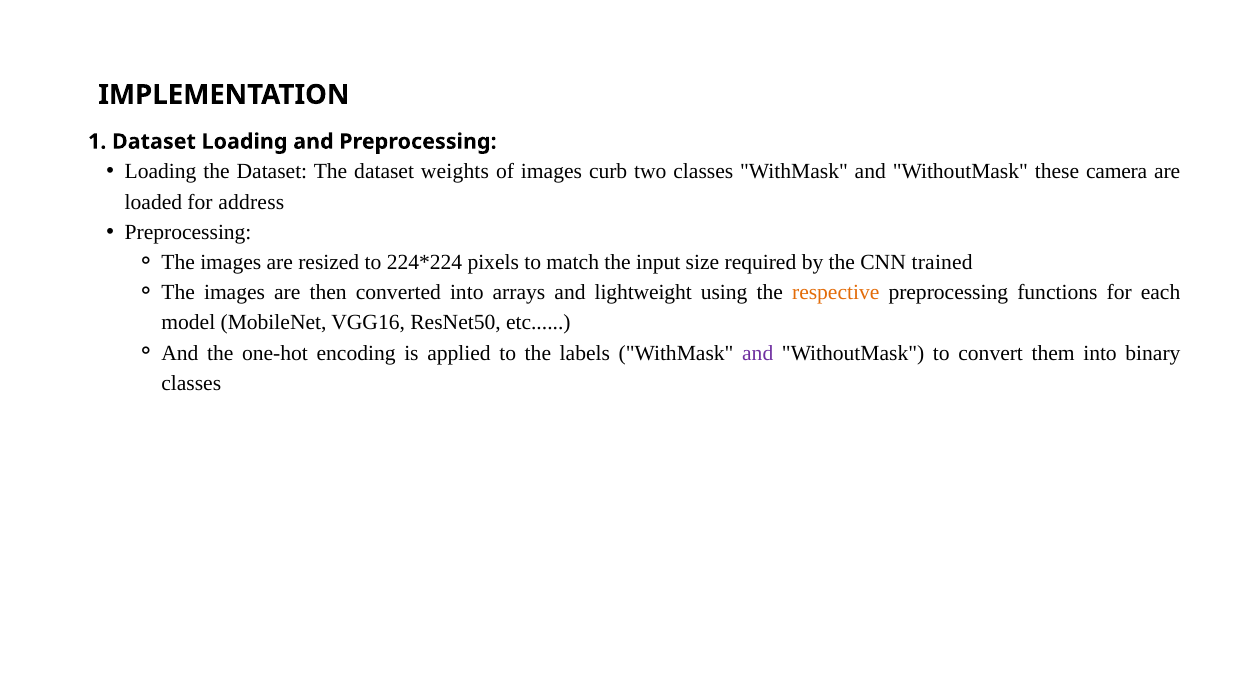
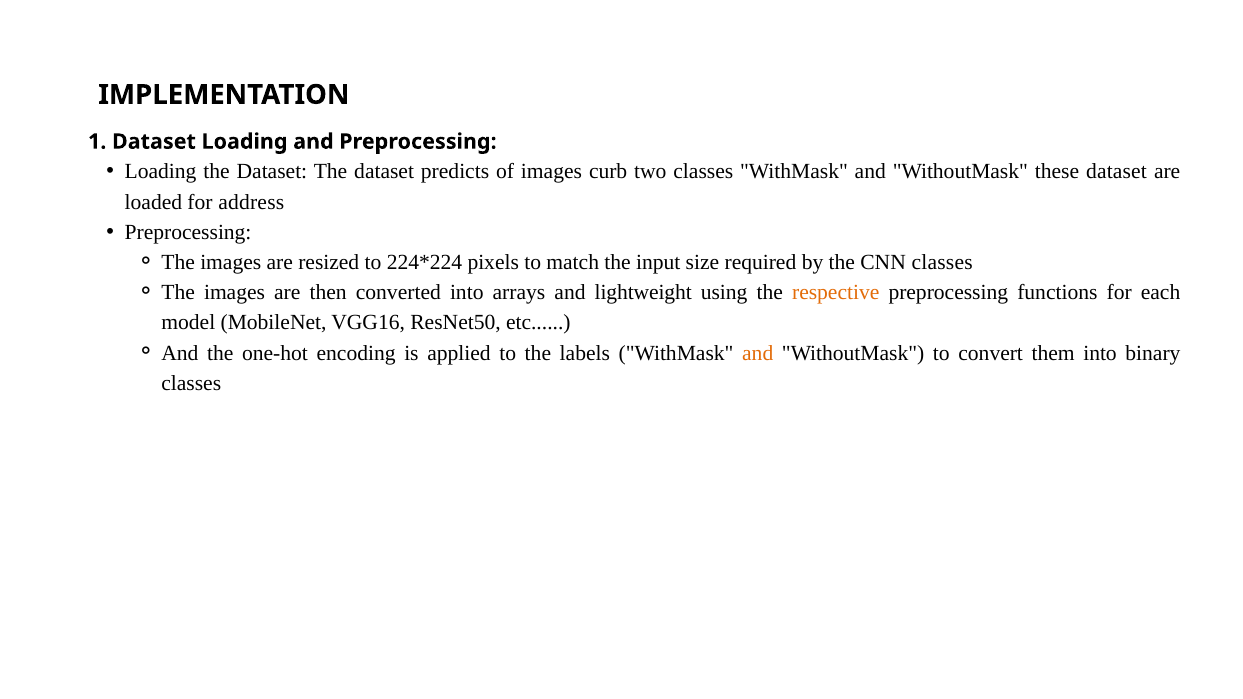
weights: weights -> predicts
these camera: camera -> dataset
CNN trained: trained -> classes
and at (758, 353) colour: purple -> orange
